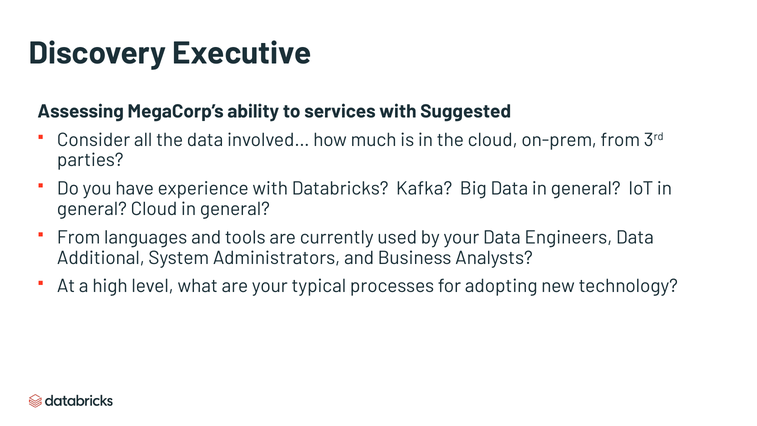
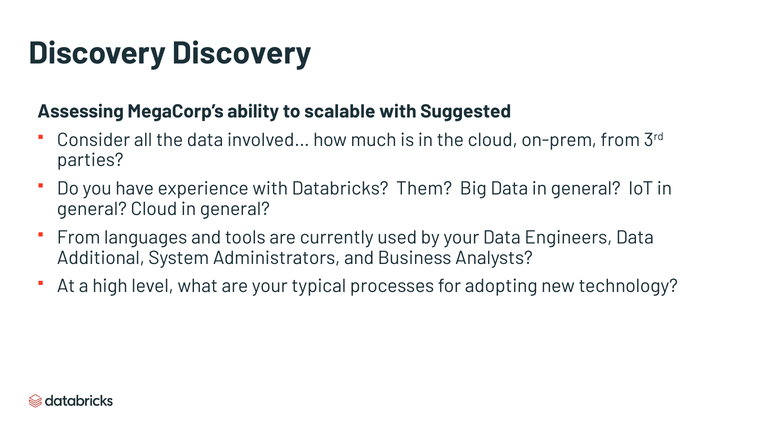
Discovery Executive: Executive -> Discovery
services: services -> scalable
Kafka: Kafka -> Them
